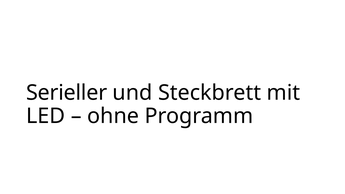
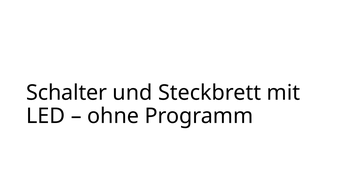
Serieller: Serieller -> Schalter
